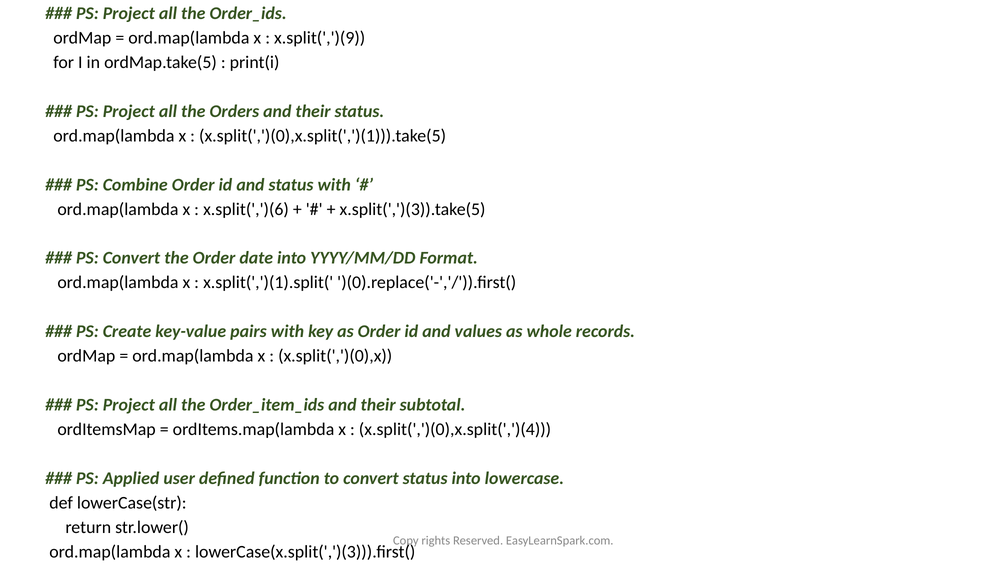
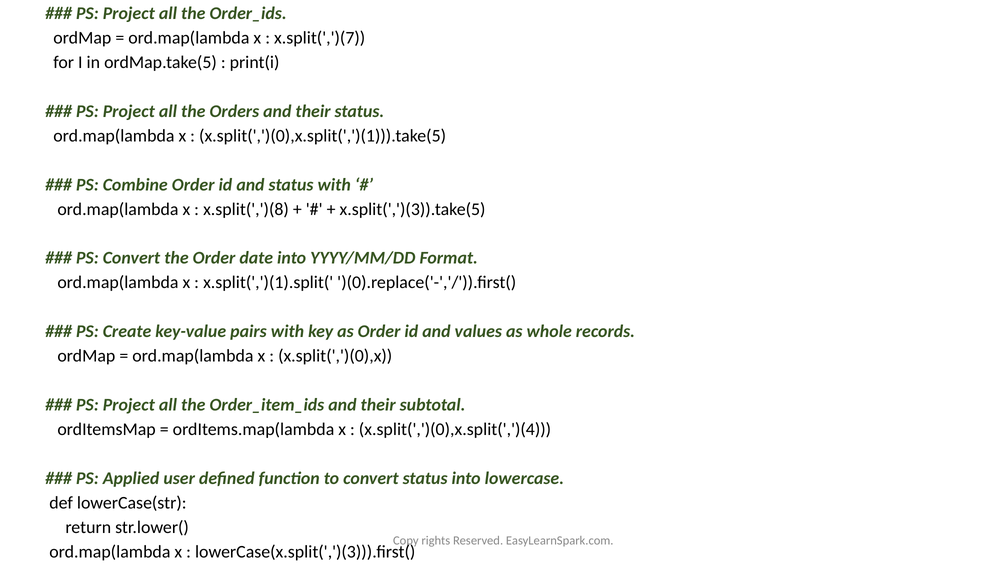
x.split(',')(9: x.split(',')(9 -> x.split(',')(7
x.split(',')(6: x.split(',')(6 -> x.split(',')(8
